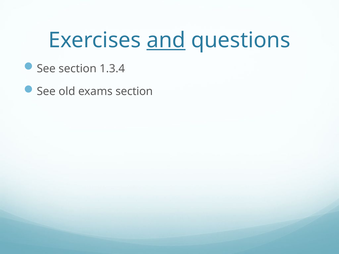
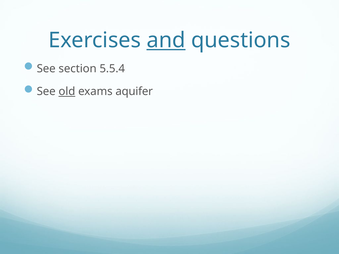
1.3.4: 1.3.4 -> 5.5.4
old underline: none -> present
exams section: section -> aquifer
